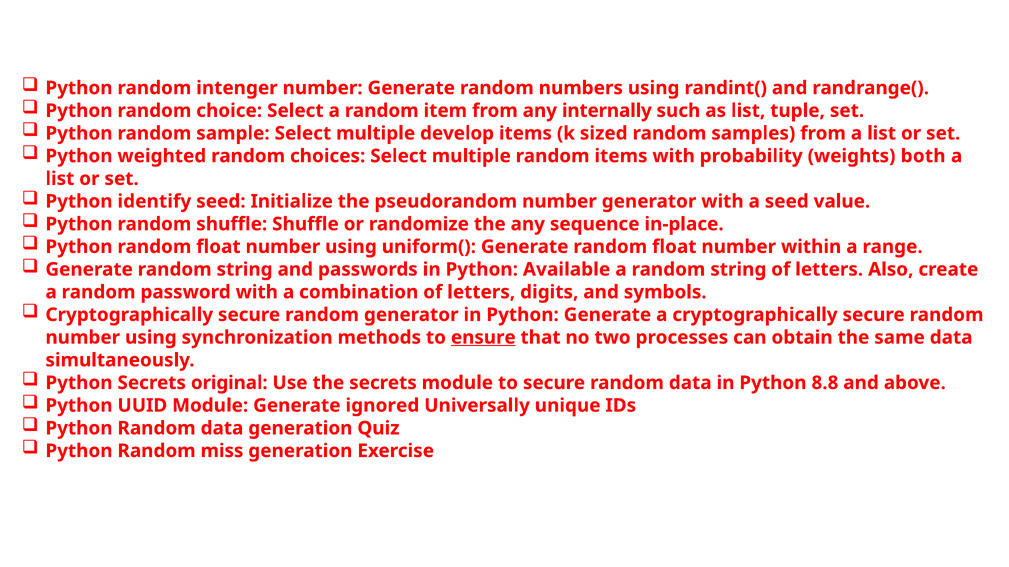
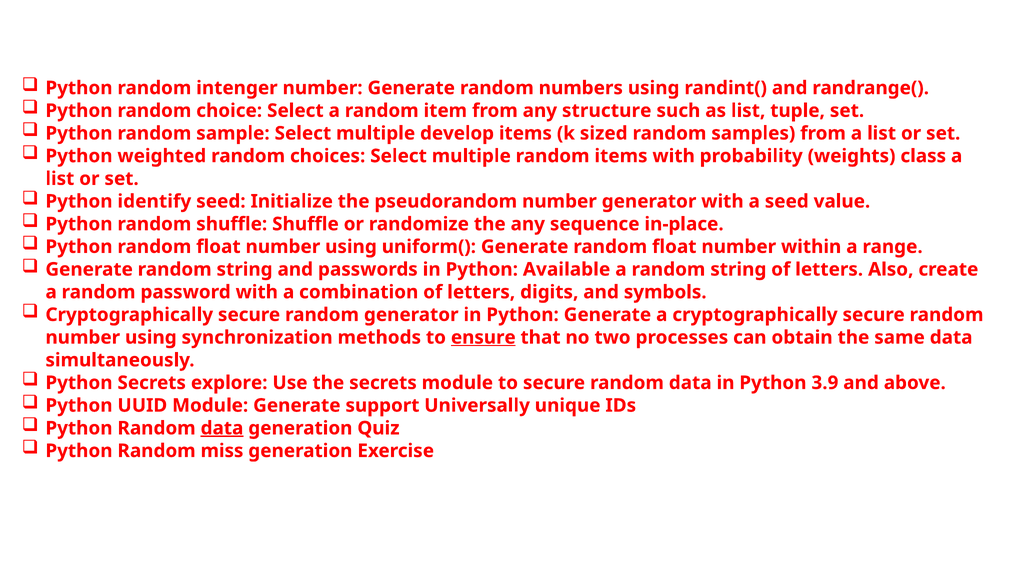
internally: internally -> structure
both: both -> class
original: original -> explore
8.8: 8.8 -> 3.9
ignored: ignored -> support
data at (222, 429) underline: none -> present
